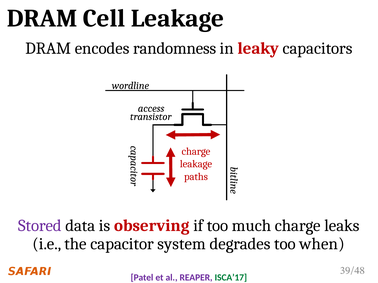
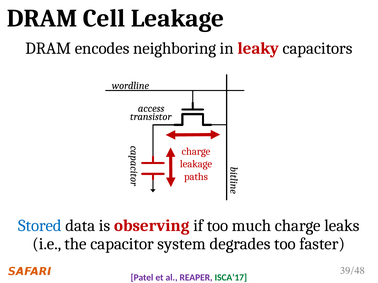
randomness: randomness -> neighboring
Stored colour: purple -> blue
when: when -> faster
